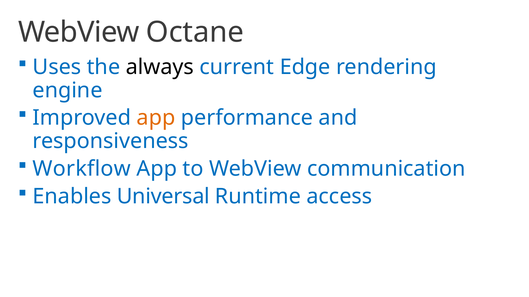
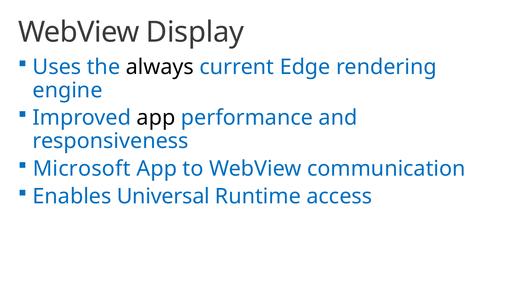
Octane: Octane -> Display
app at (156, 118) colour: orange -> black
Workflow: Workflow -> Microsoft
